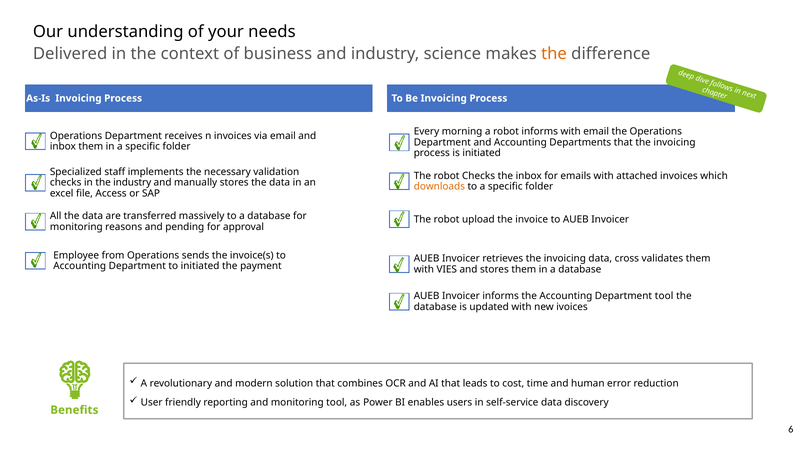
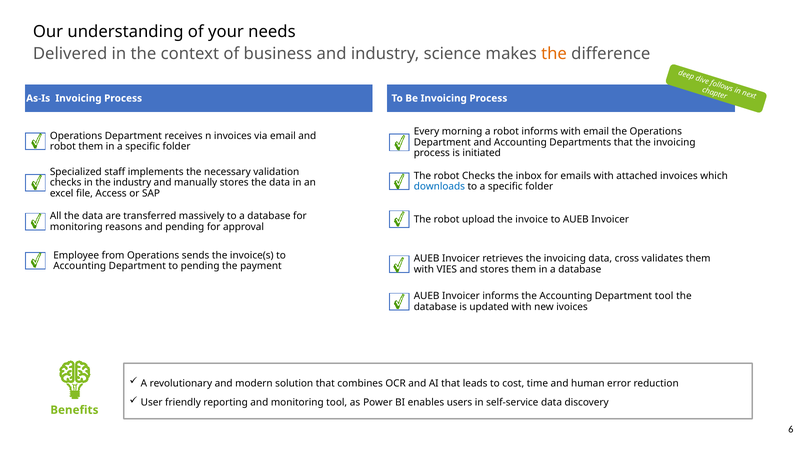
inbox at (63, 147): inbox -> robot
downloads colour: orange -> blue
to initiated: initiated -> pending
